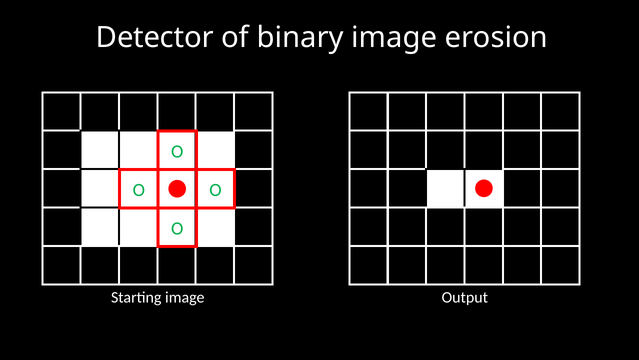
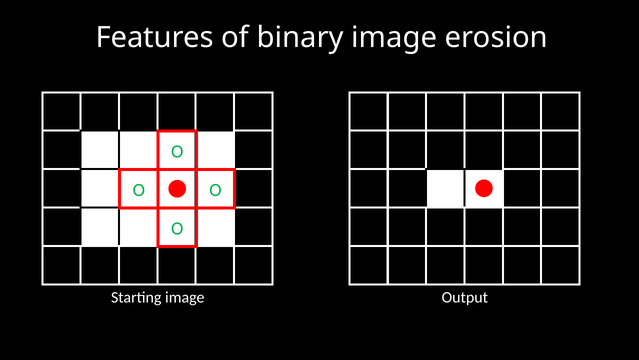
Detector: Detector -> Features
